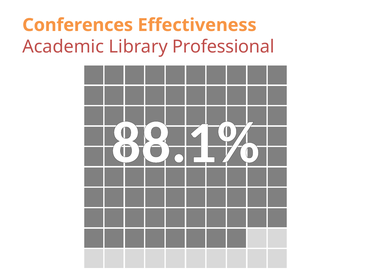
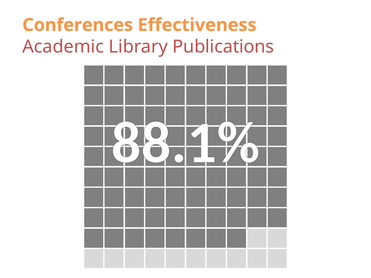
Professional: Professional -> Publications
